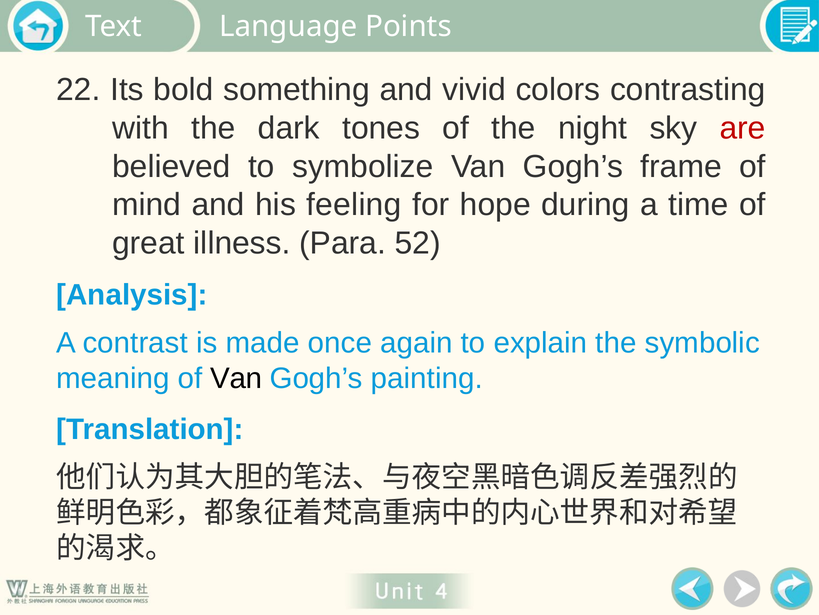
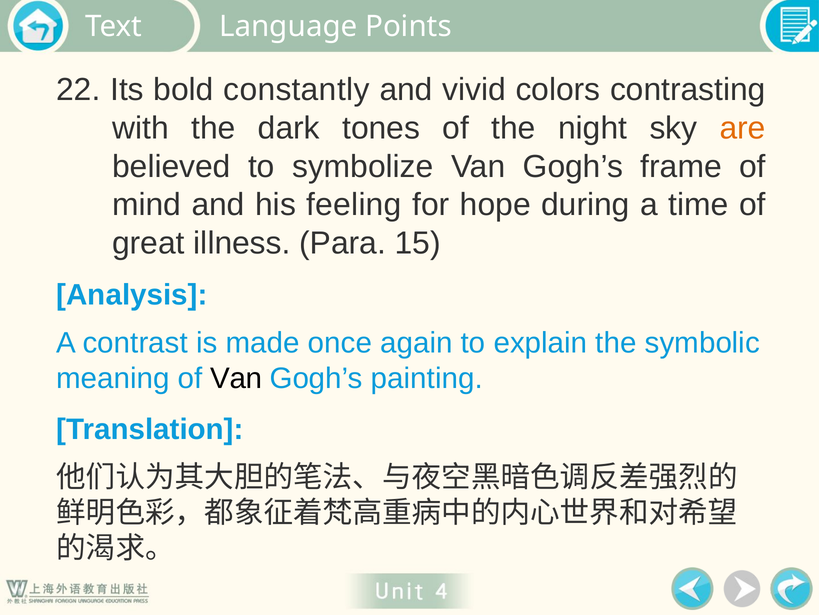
something: something -> constantly
are colour: red -> orange
52: 52 -> 15
